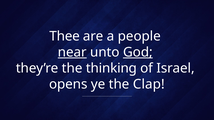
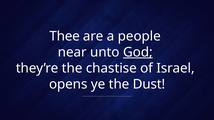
near underline: present -> none
thinking: thinking -> chastise
Clap: Clap -> Dust
